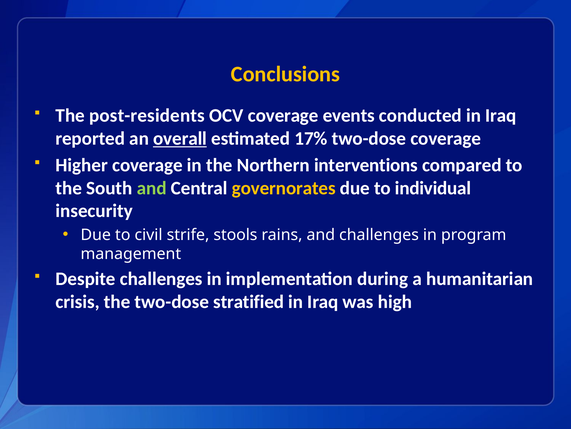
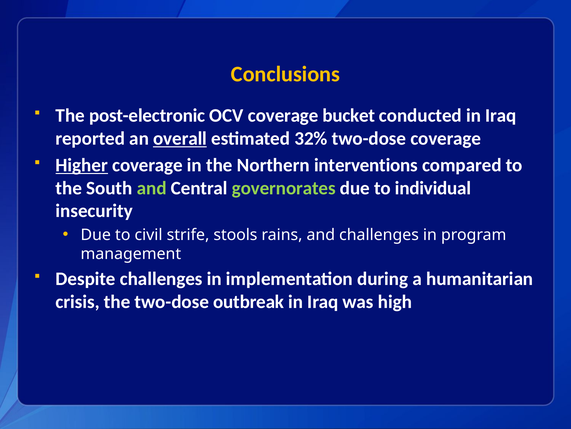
post-residents: post-residents -> post-electronic
events: events -> bucket
17%: 17% -> 32%
Higher underline: none -> present
governorates colour: yellow -> light green
stratified: stratified -> outbreak
